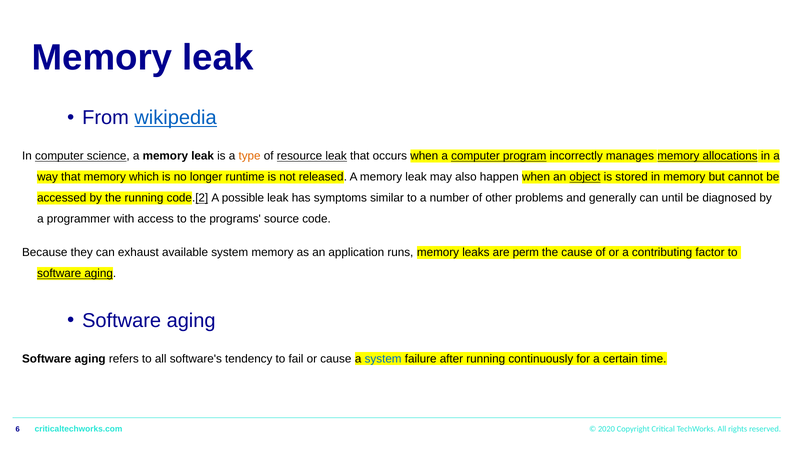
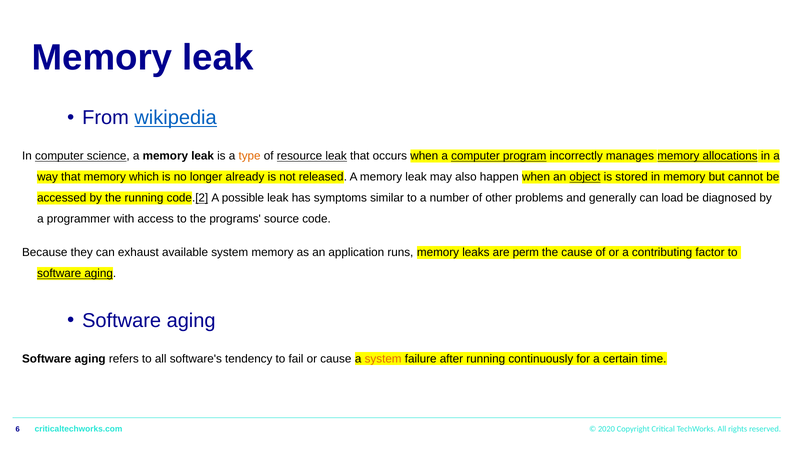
runtime: runtime -> already
until: until -> load
system at (383, 359) colour: blue -> orange
